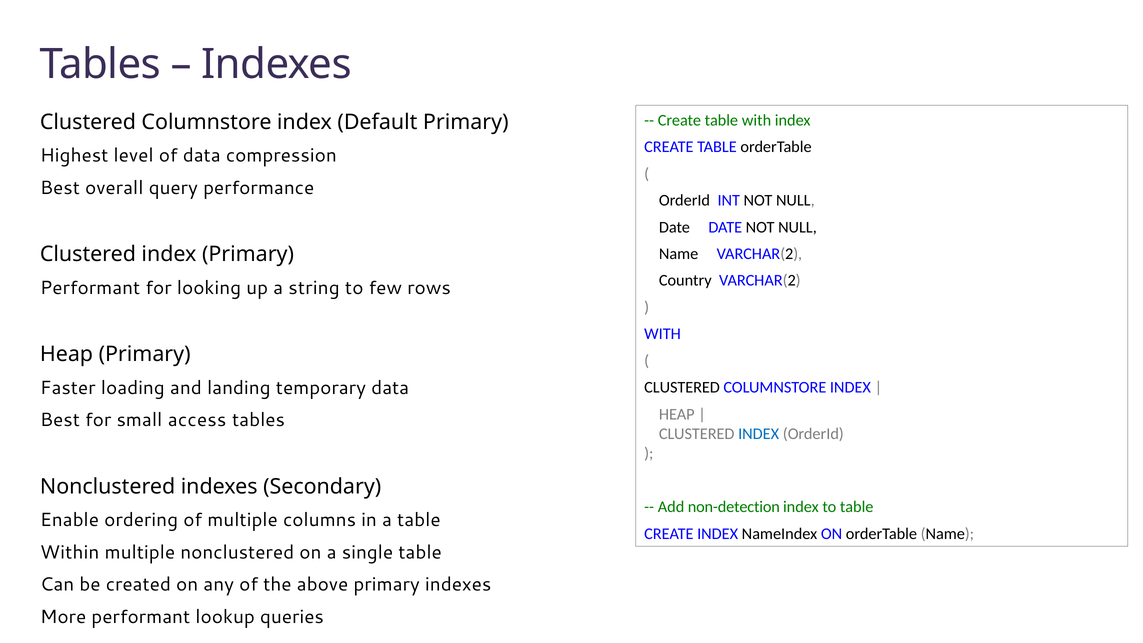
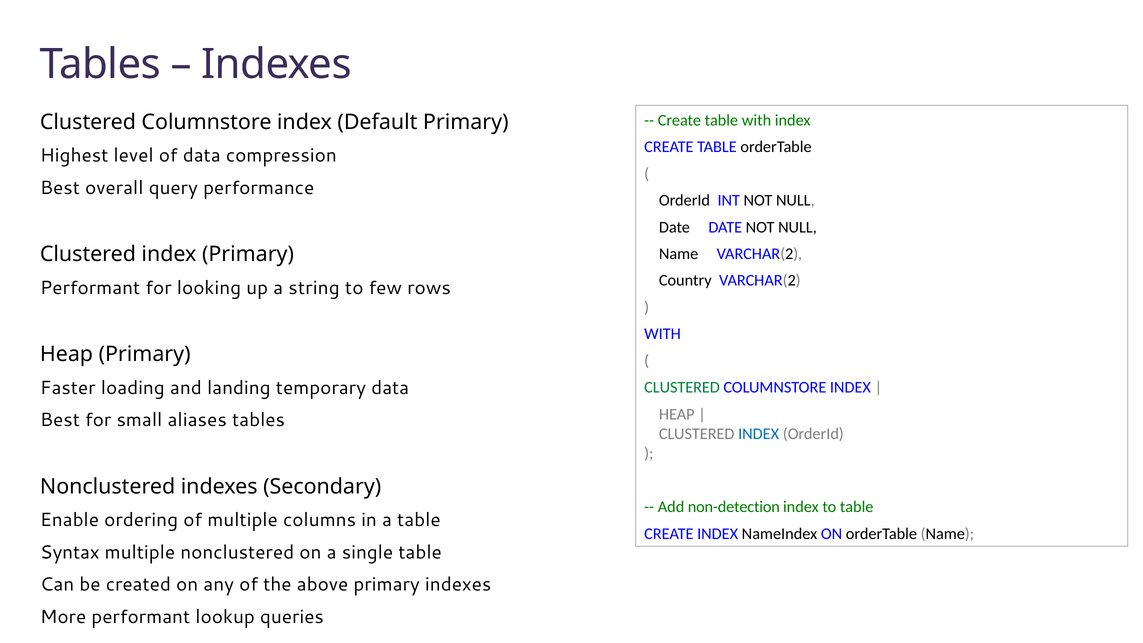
CLUSTERED at (682, 388) colour: black -> green
access: access -> aliases
Within: Within -> Syntax
